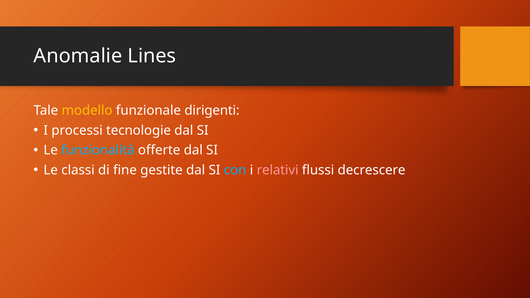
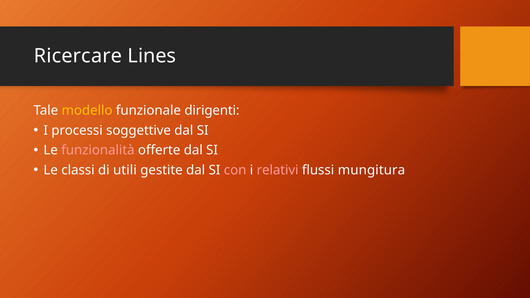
Anomalie: Anomalie -> Ricercare
tecnologie: tecnologie -> soggettive
funzionalità colour: light blue -> pink
fine: fine -> utili
con colour: light blue -> pink
decrescere: decrescere -> mungitura
